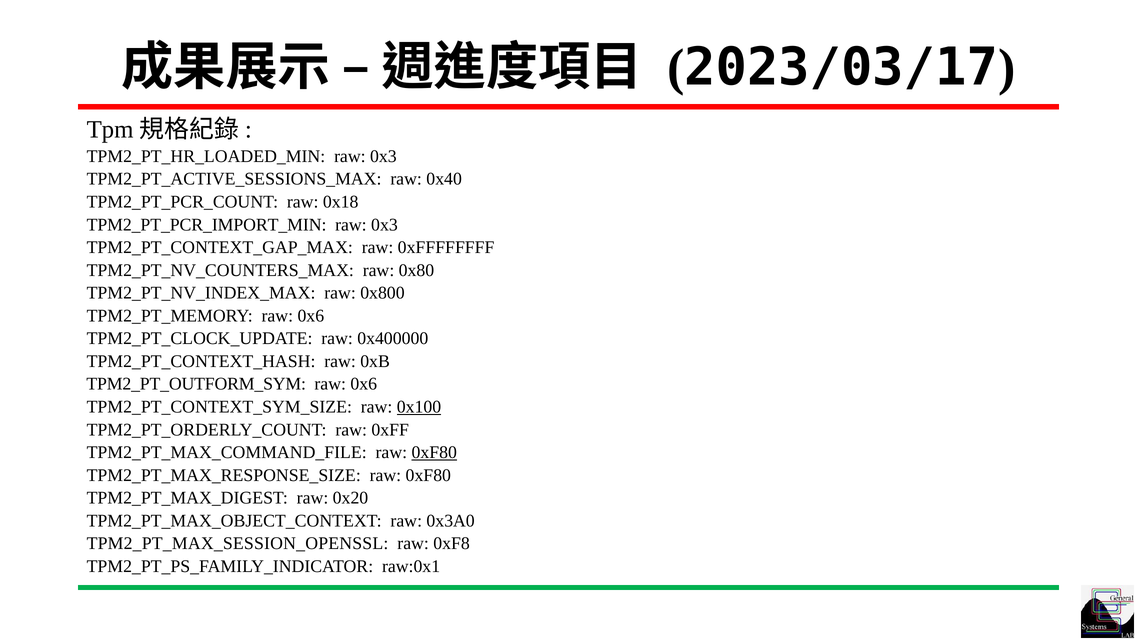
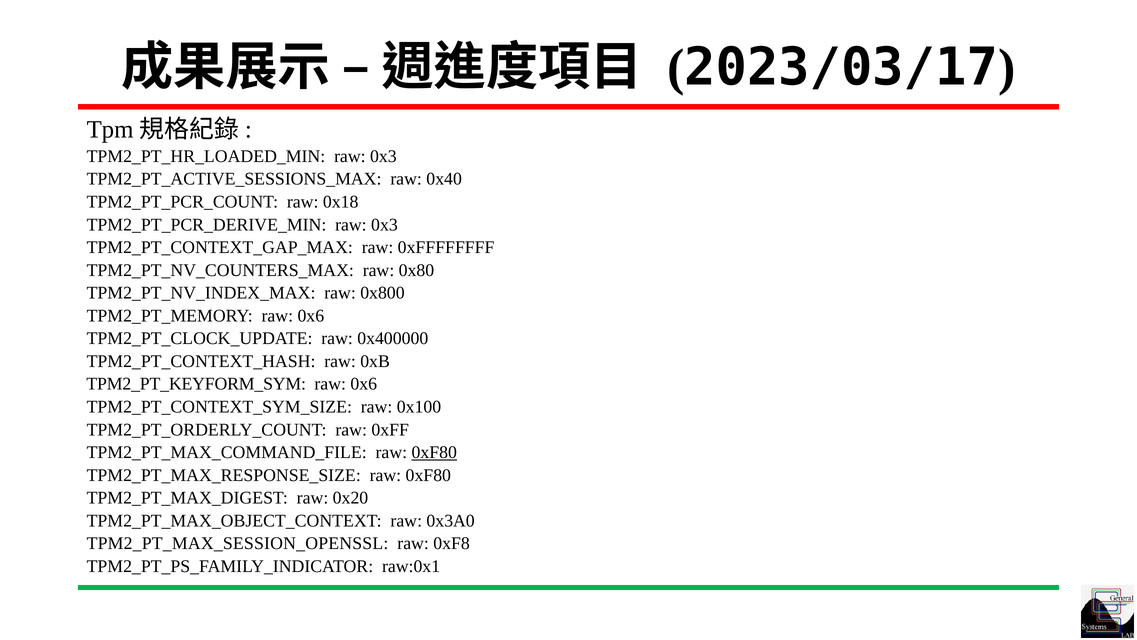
TPM2_PT_PCR_IMPORT_MIN: TPM2_PT_PCR_IMPORT_MIN -> TPM2_PT_PCR_DERIVE_MIN
TPM2_PT_OUTFORM_SYM: TPM2_PT_OUTFORM_SYM -> TPM2_PT_KEYFORM_SYM
0x100 underline: present -> none
